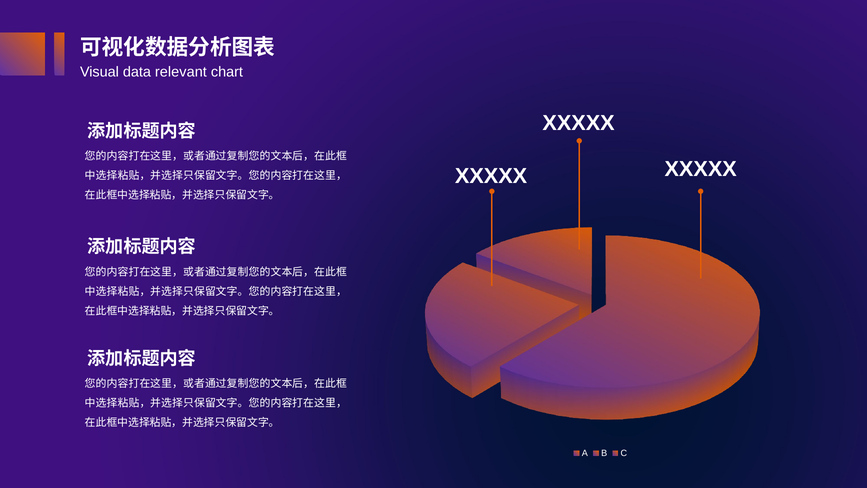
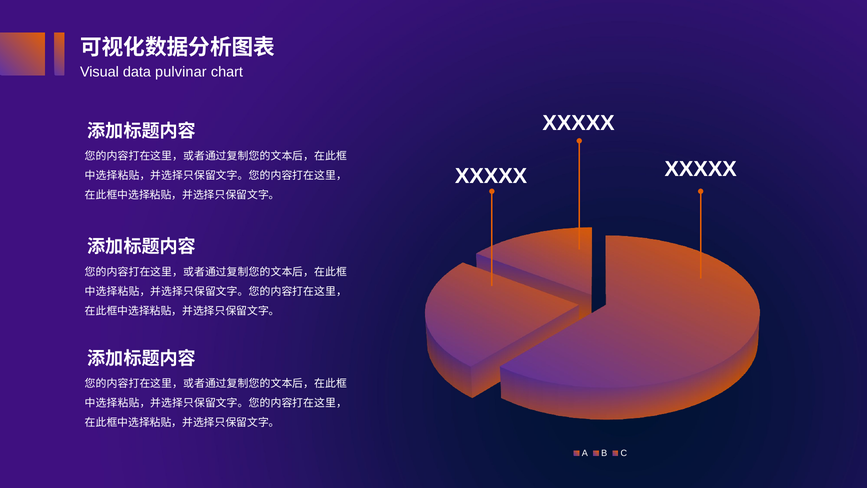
relevant: relevant -> pulvinar
